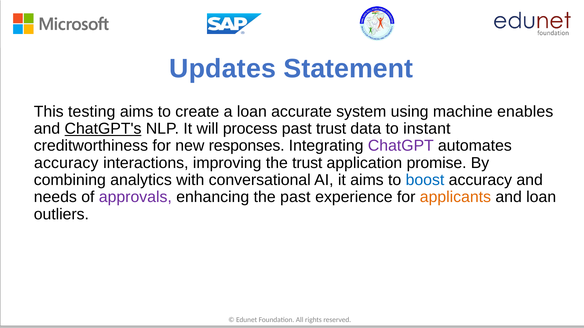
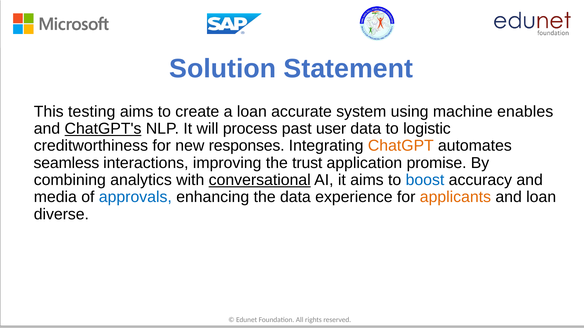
Updates: Updates -> Solution
past trust: trust -> user
instant: instant -> logistic
ChatGPT colour: purple -> orange
accuracy at (66, 163): accuracy -> seamless
conversational underline: none -> present
needs: needs -> media
approvals colour: purple -> blue
the past: past -> data
outliers: outliers -> diverse
